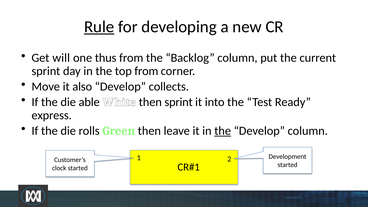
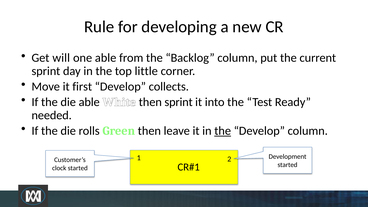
Rule underline: present -> none
one thus: thus -> able
top from: from -> little
also: also -> first
express: express -> needed
